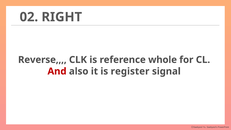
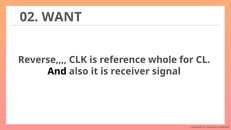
RIGHT: RIGHT -> WANT
And colour: red -> black
register: register -> receiver
